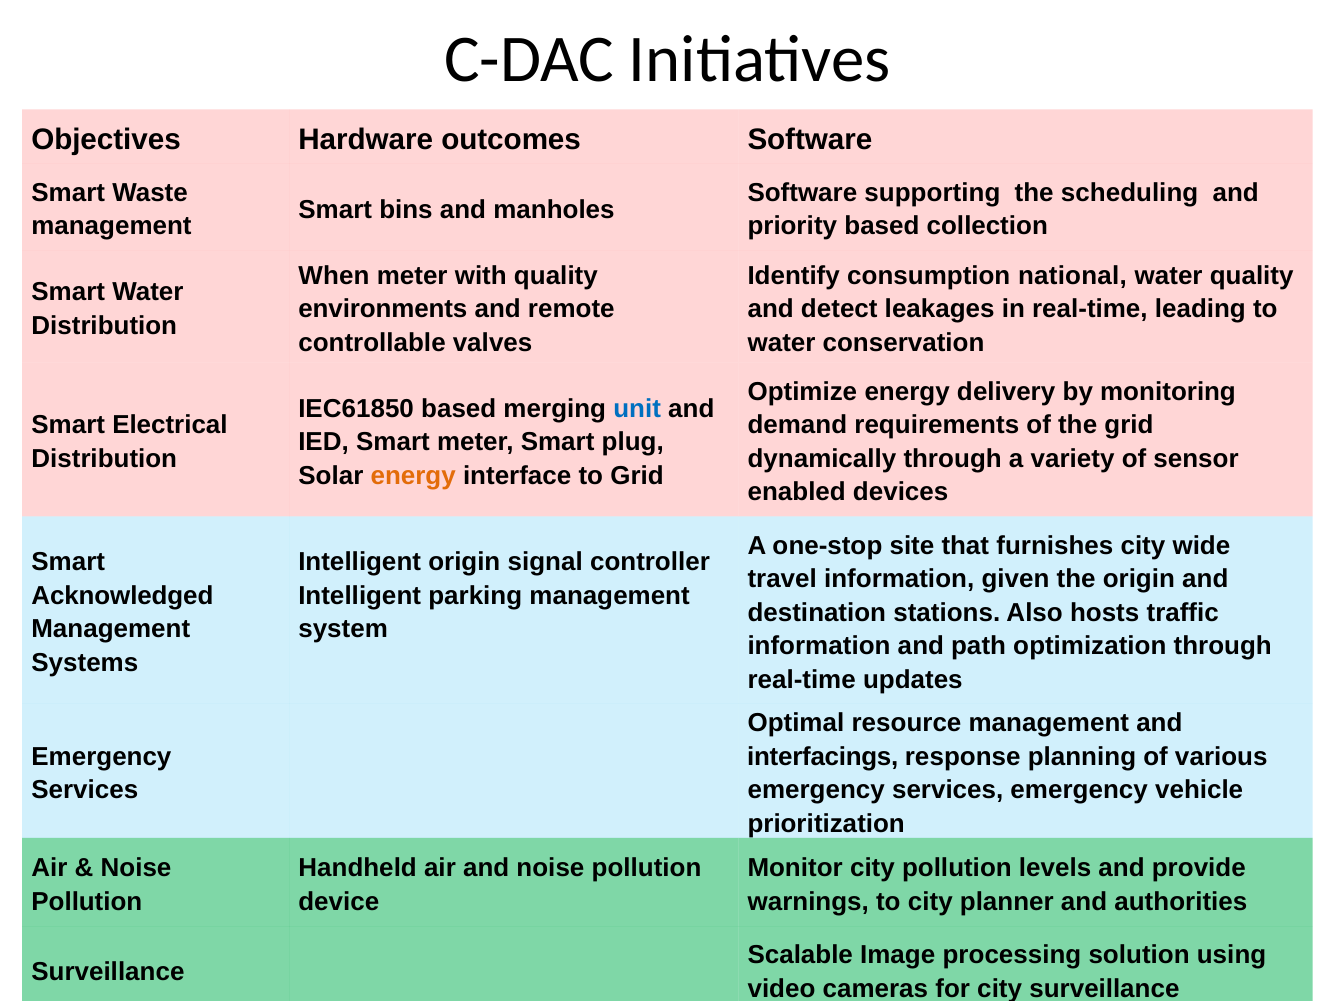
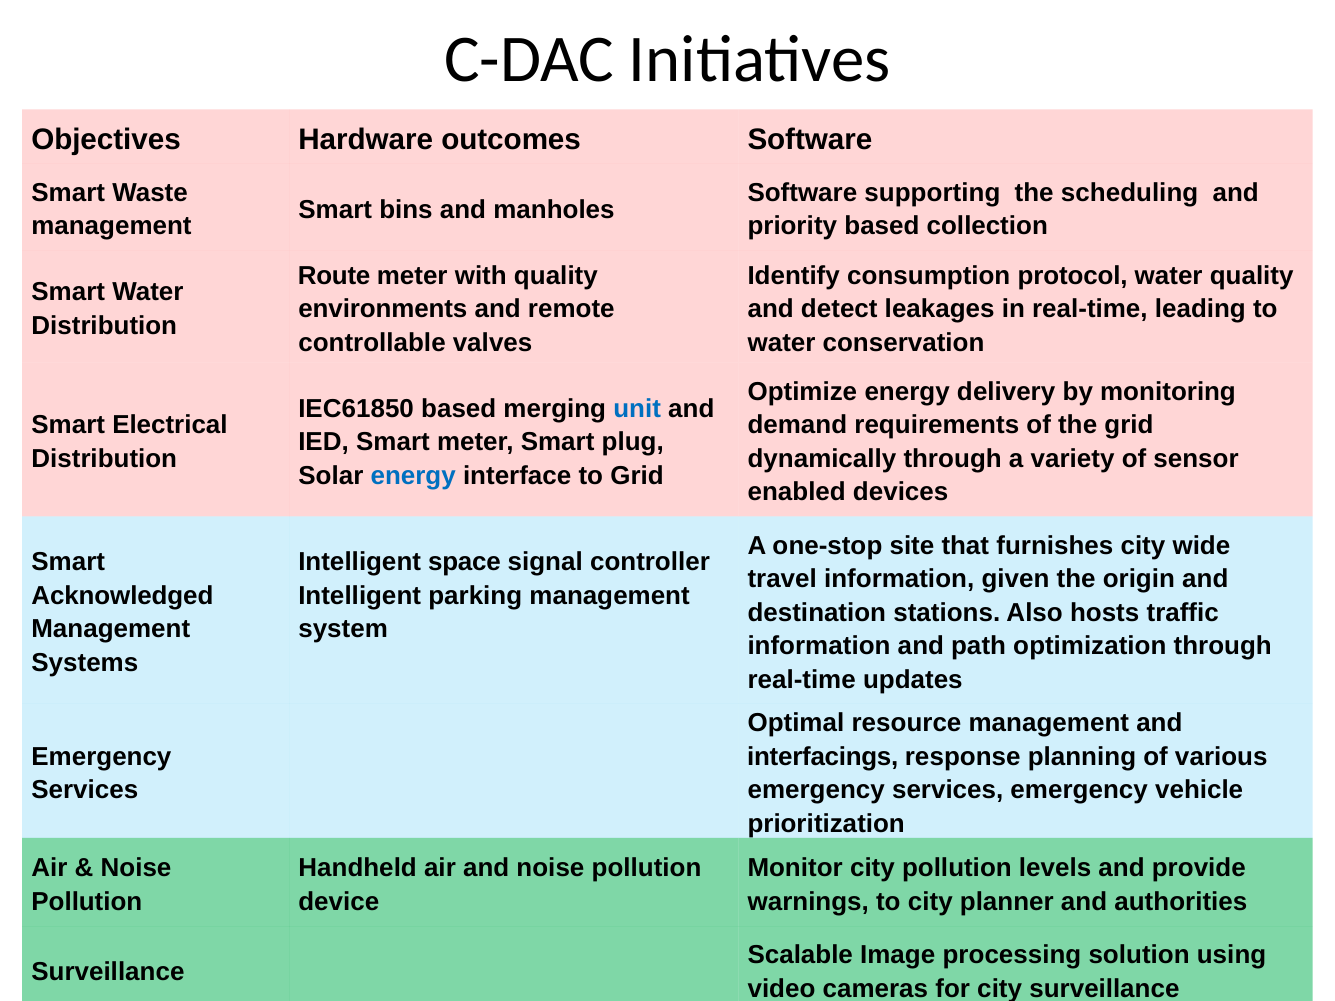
When: When -> Route
national: national -> protocol
energy at (413, 476) colour: orange -> blue
Intelligent origin: origin -> space
